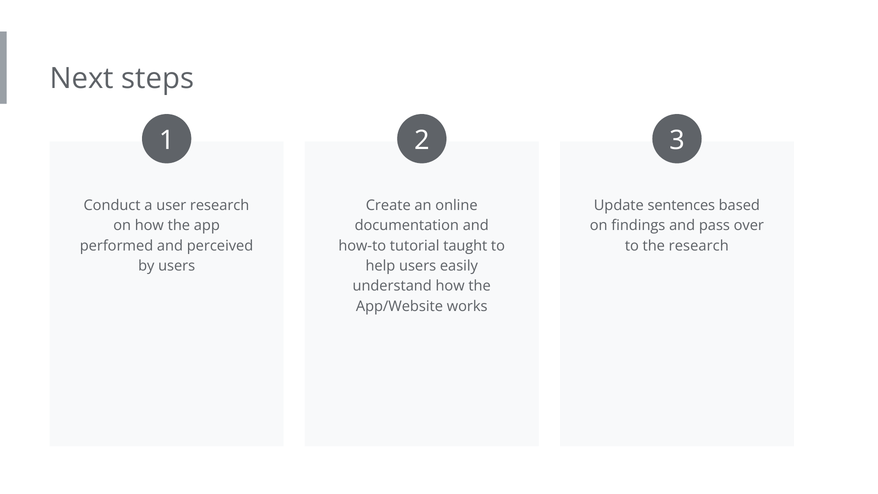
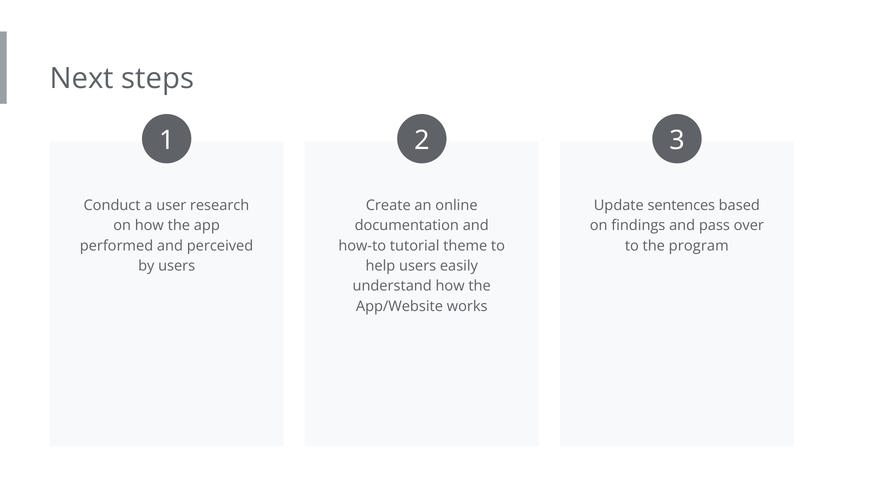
taught: taught -> theme
the research: research -> program
